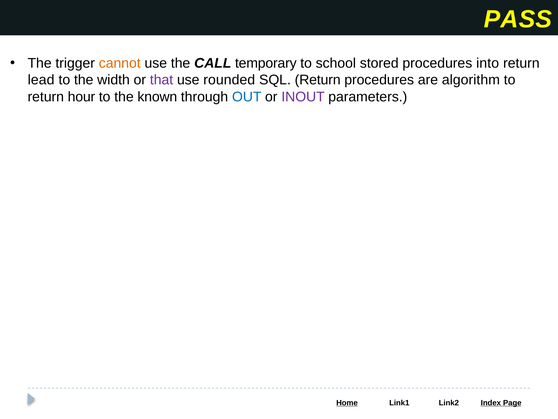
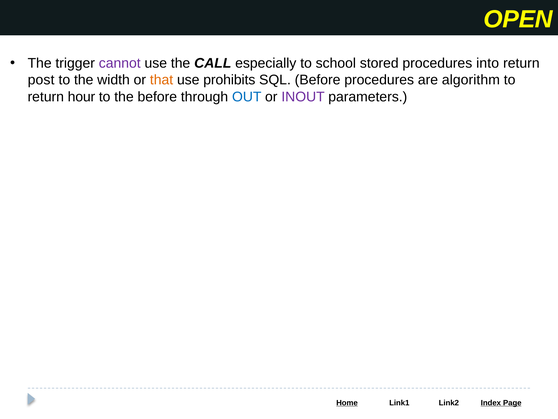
PASS: PASS -> OPEN
cannot colour: orange -> purple
temporary: temporary -> especially
lead: lead -> post
that colour: purple -> orange
rounded: rounded -> prohibits
SQL Return: Return -> Before
the known: known -> before
